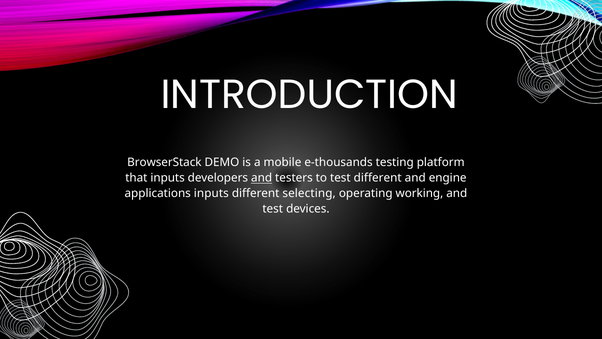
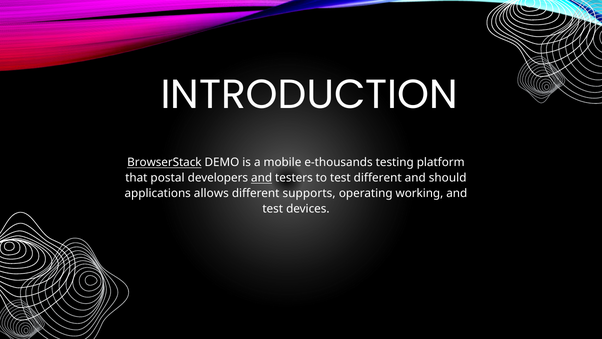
BrowserStack underline: none -> present
that inputs: inputs -> postal
engine: engine -> should
applications inputs: inputs -> allows
selecting: selecting -> supports
